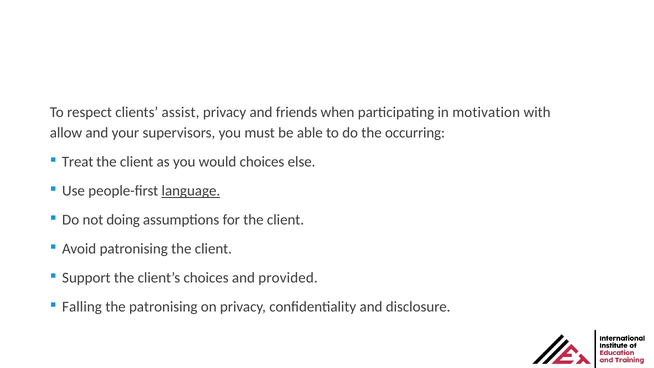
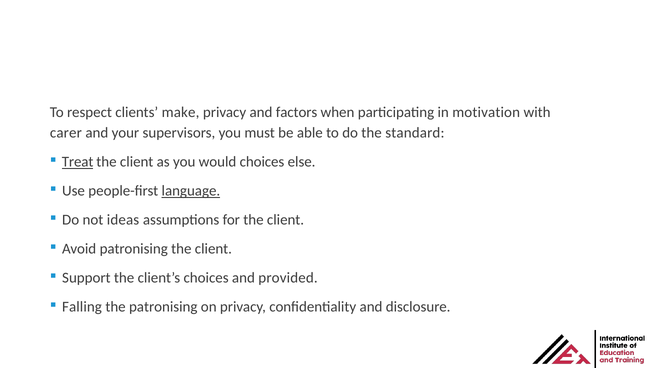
assist: assist -> make
friends: friends -> factors
allow: allow -> carer
occurring: occurring -> standard
Treat underline: none -> present
doing: doing -> ideas
